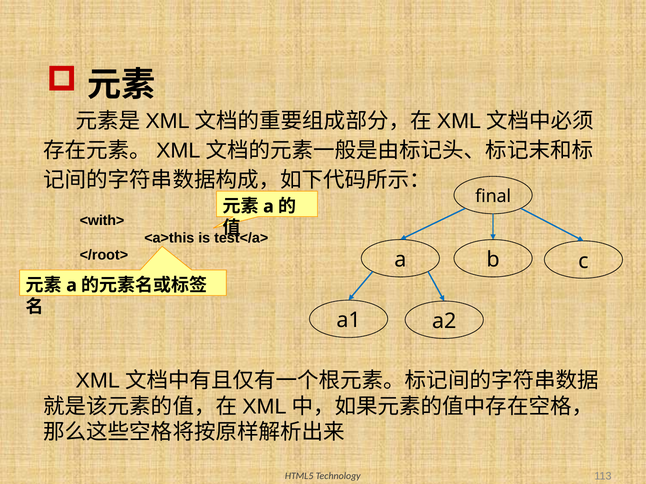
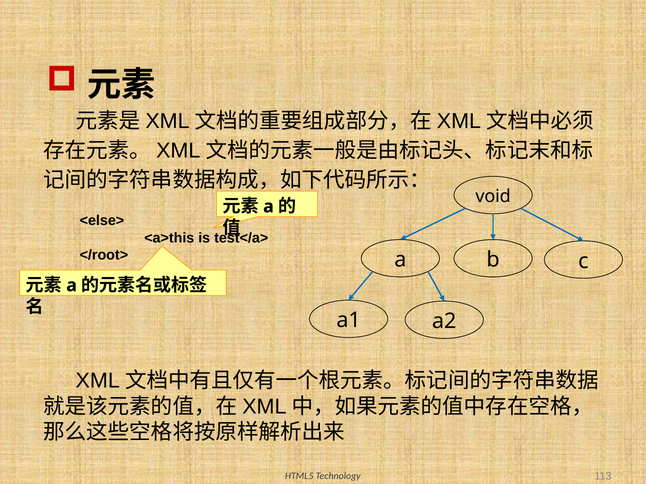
final: final -> void
<with>: <with> -> <else>
